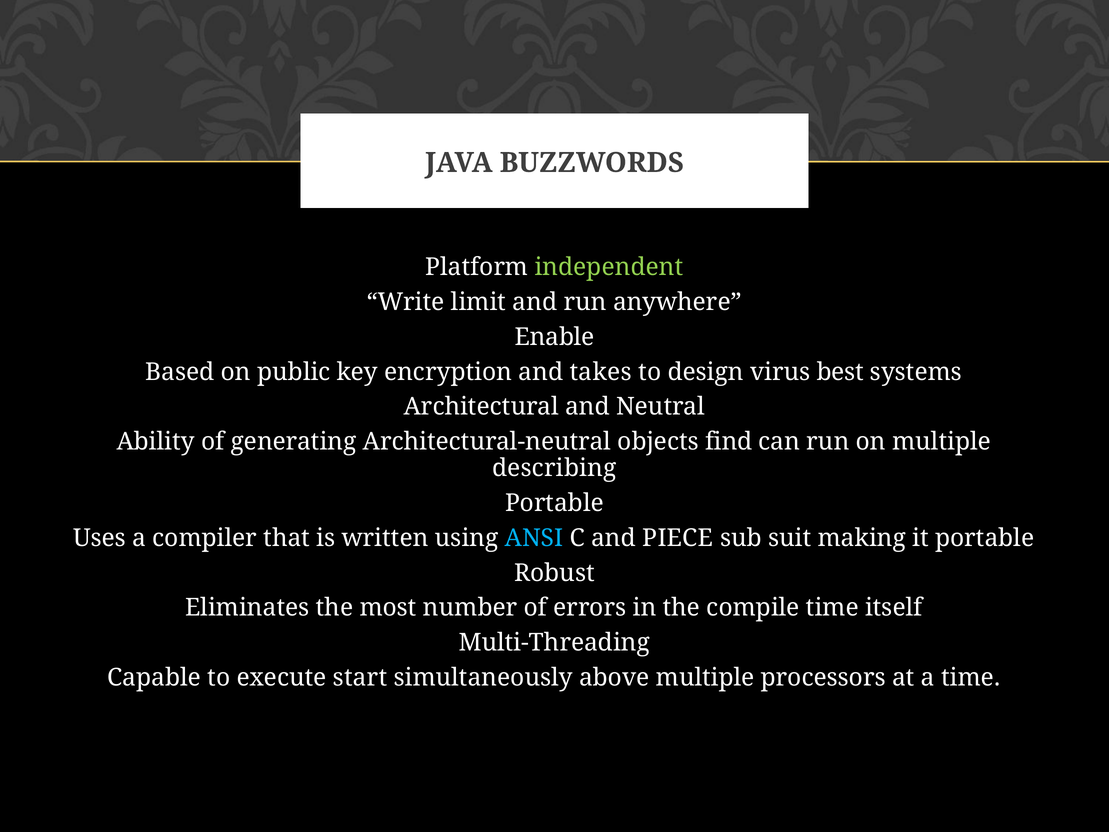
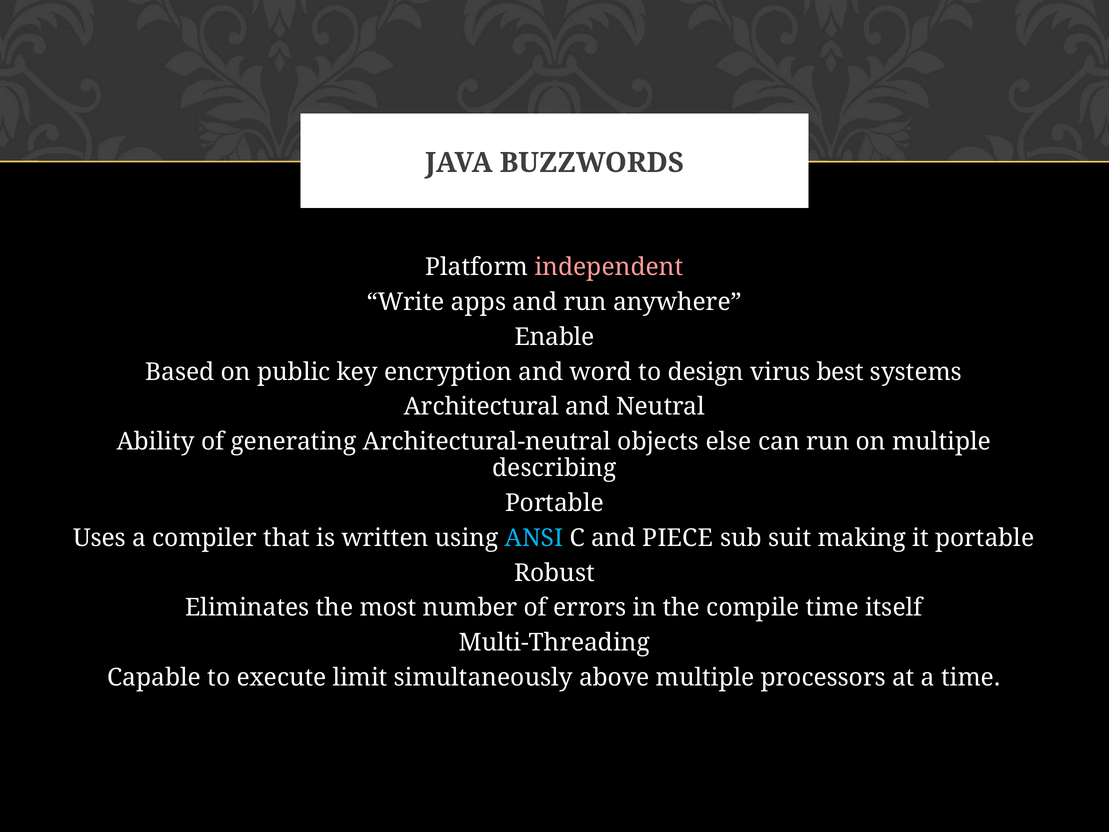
independent colour: light green -> pink
limit: limit -> apps
takes: takes -> word
find: find -> else
start: start -> limit
